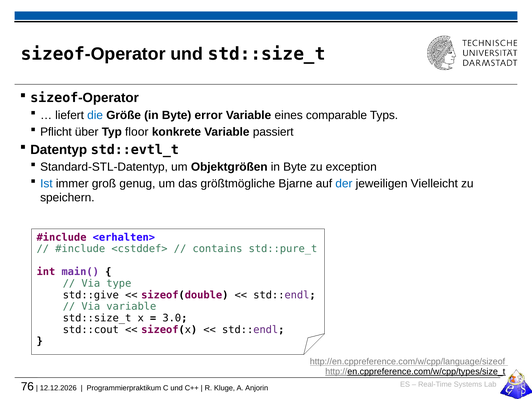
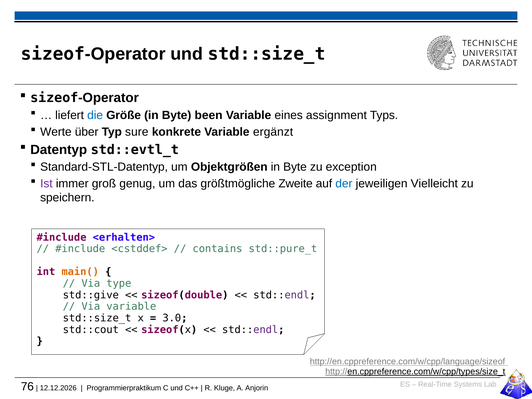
error: error -> been
comparable: comparable -> assignment
Pflicht: Pflicht -> Werte
floor: floor -> sure
passiert: passiert -> ergänzt
Ist colour: blue -> purple
Bjarne: Bjarne -> Zweite
main( colour: purple -> orange
